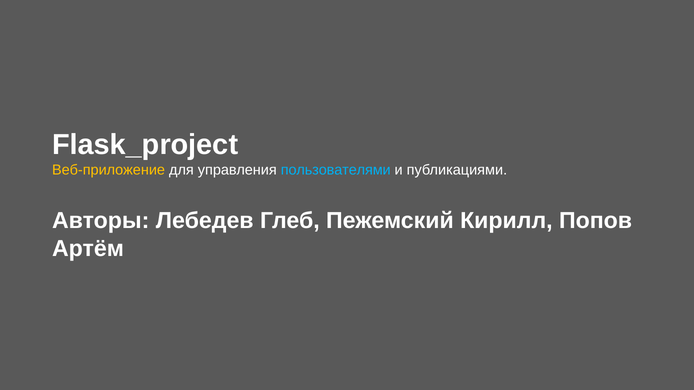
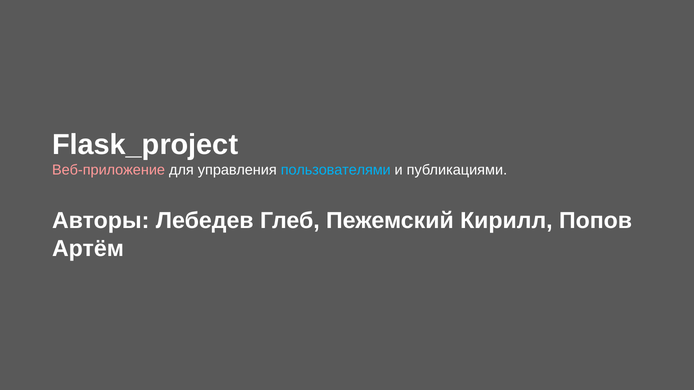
Веб-приложение colour: yellow -> pink
